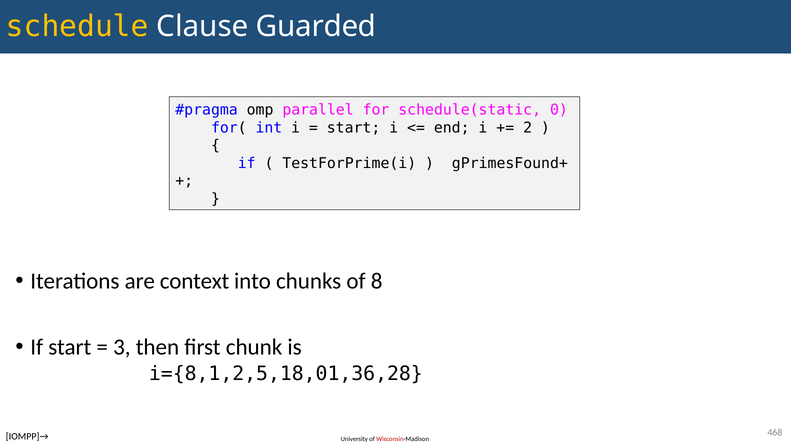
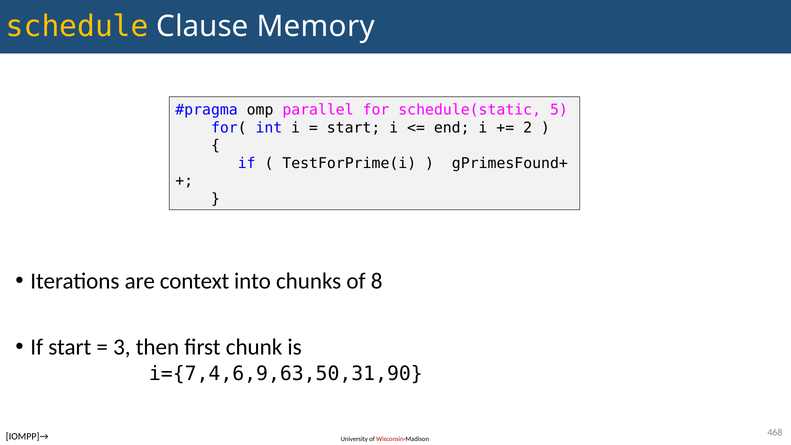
Guarded: Guarded -> Memory
0: 0 -> 5
i={8,1,2,5,18,01,36,28: i={8,1,2,5,18,01,36,28 -> i={7,4,6,9,63,50,31,90
